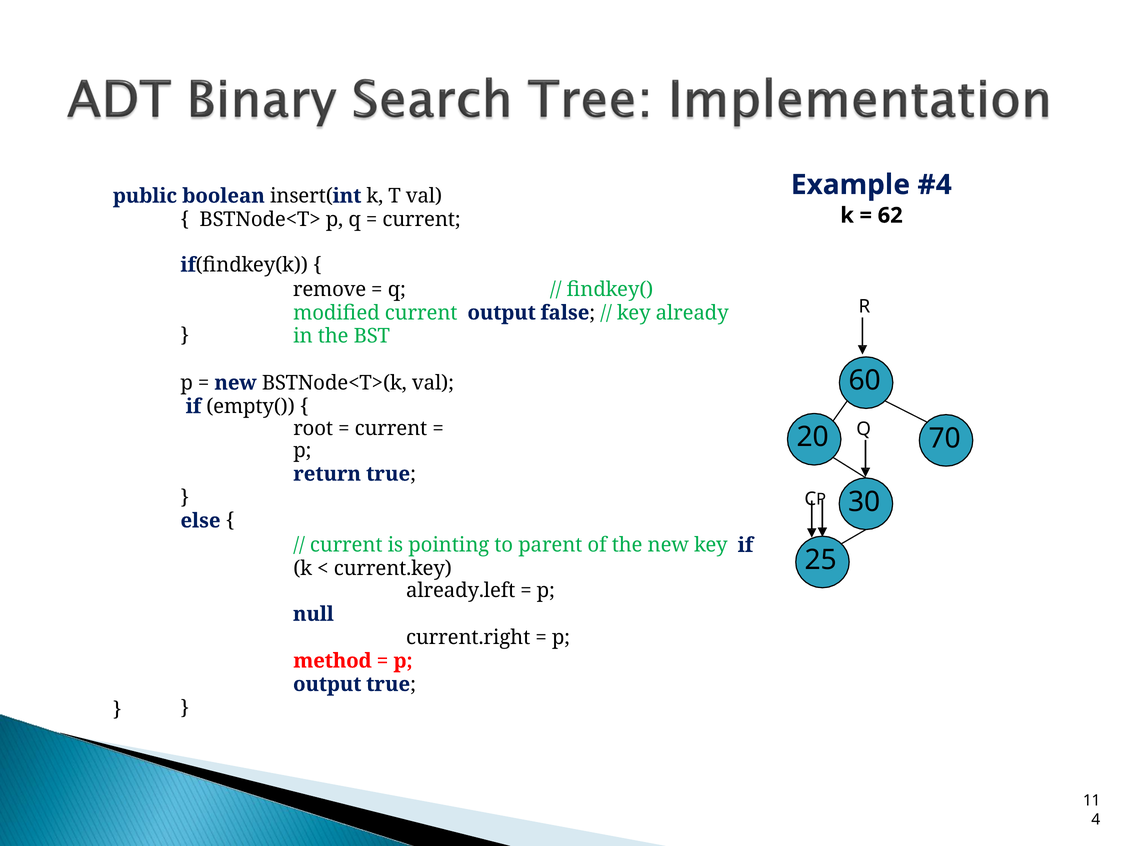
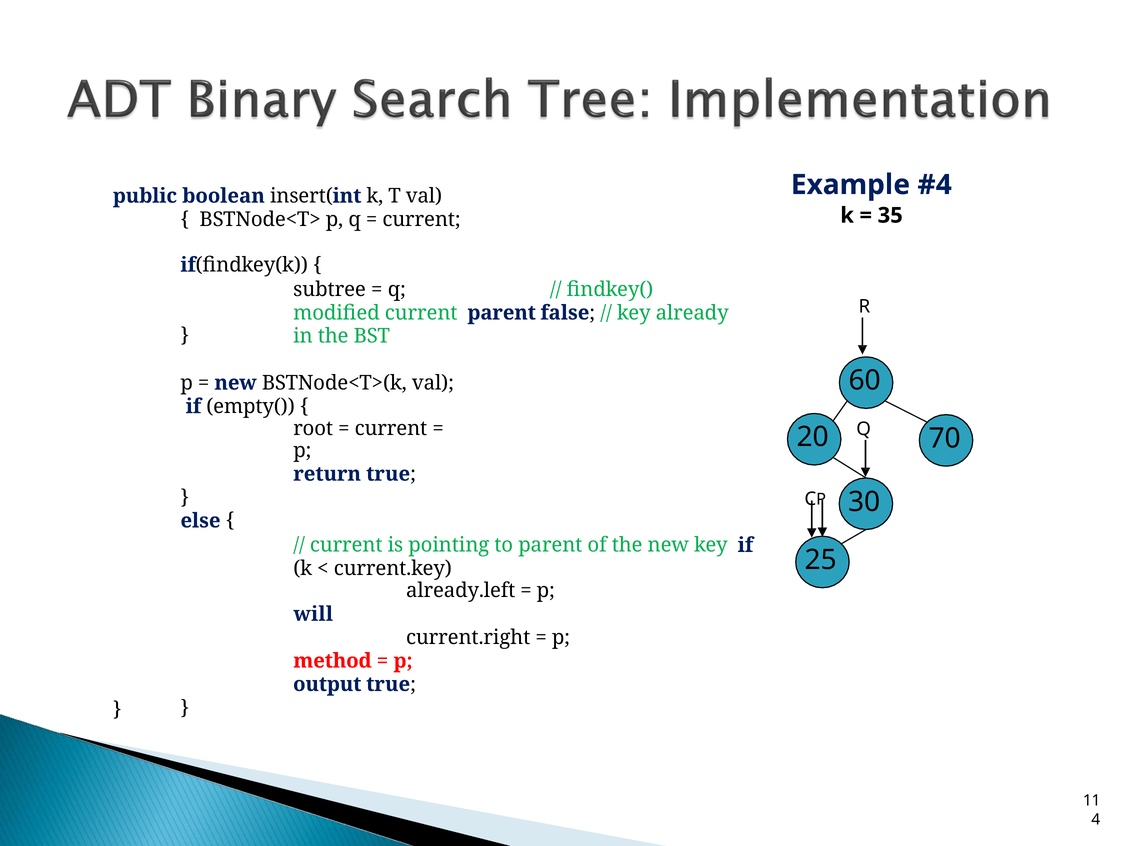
62: 62 -> 35
remove: remove -> subtree
current output: output -> parent
null: null -> will
